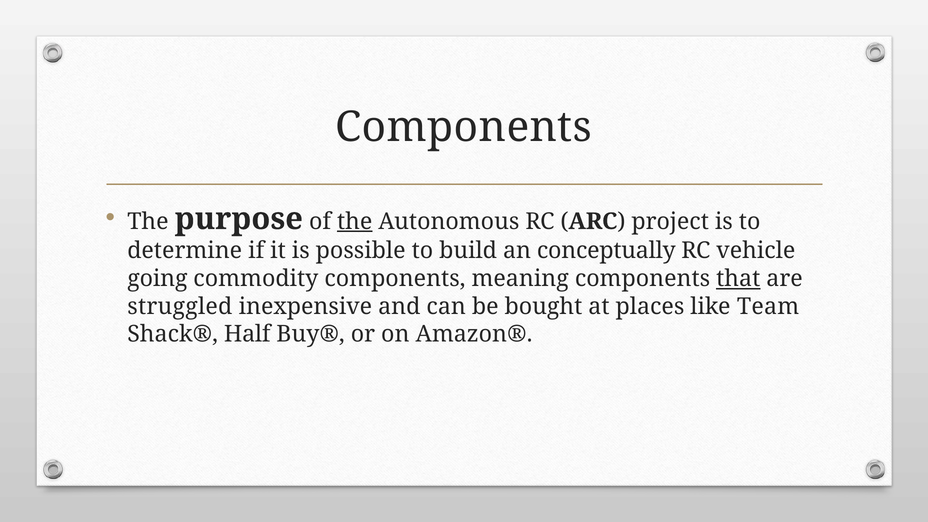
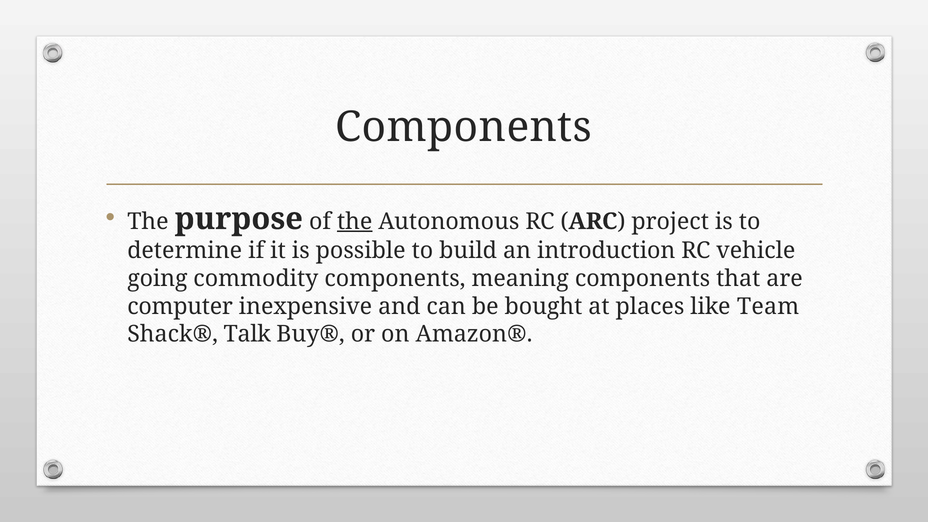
conceptually: conceptually -> introduction
that underline: present -> none
struggled: struggled -> computer
Half: Half -> Talk
